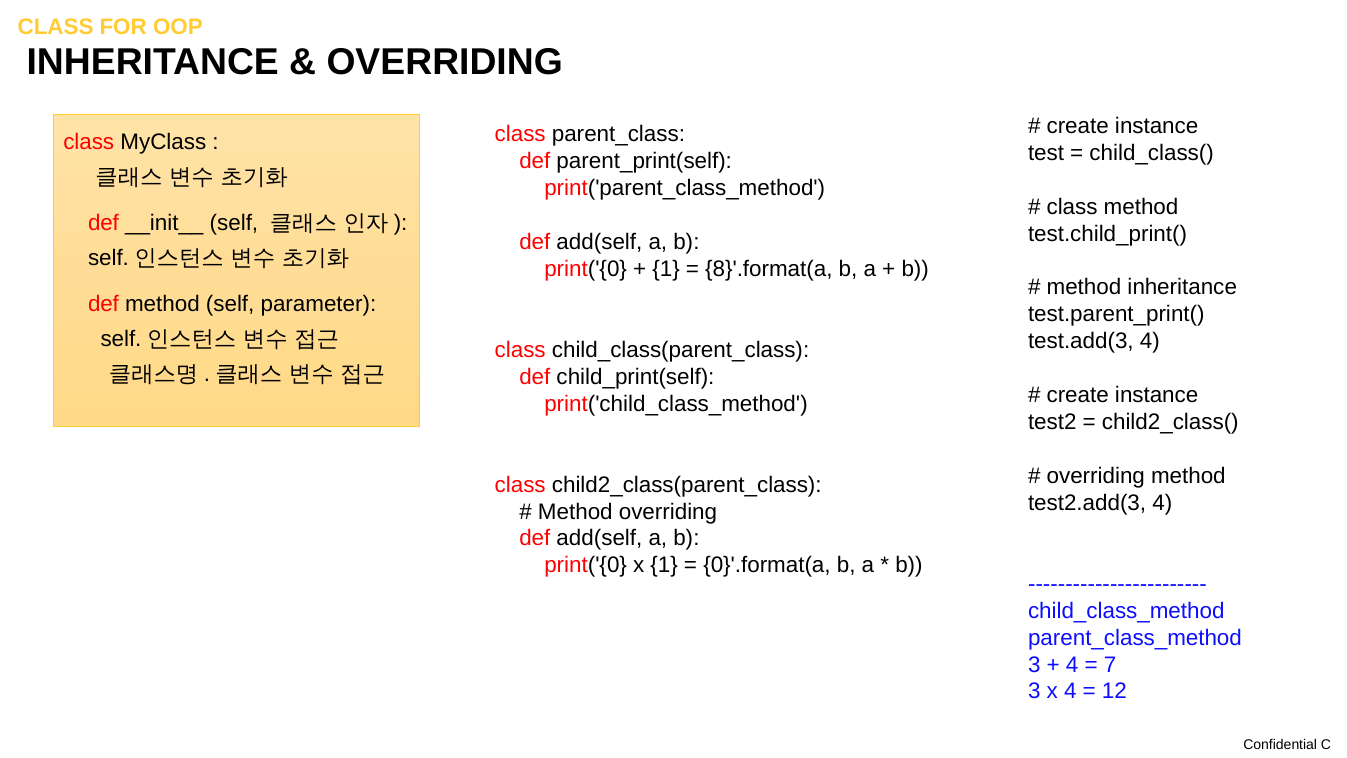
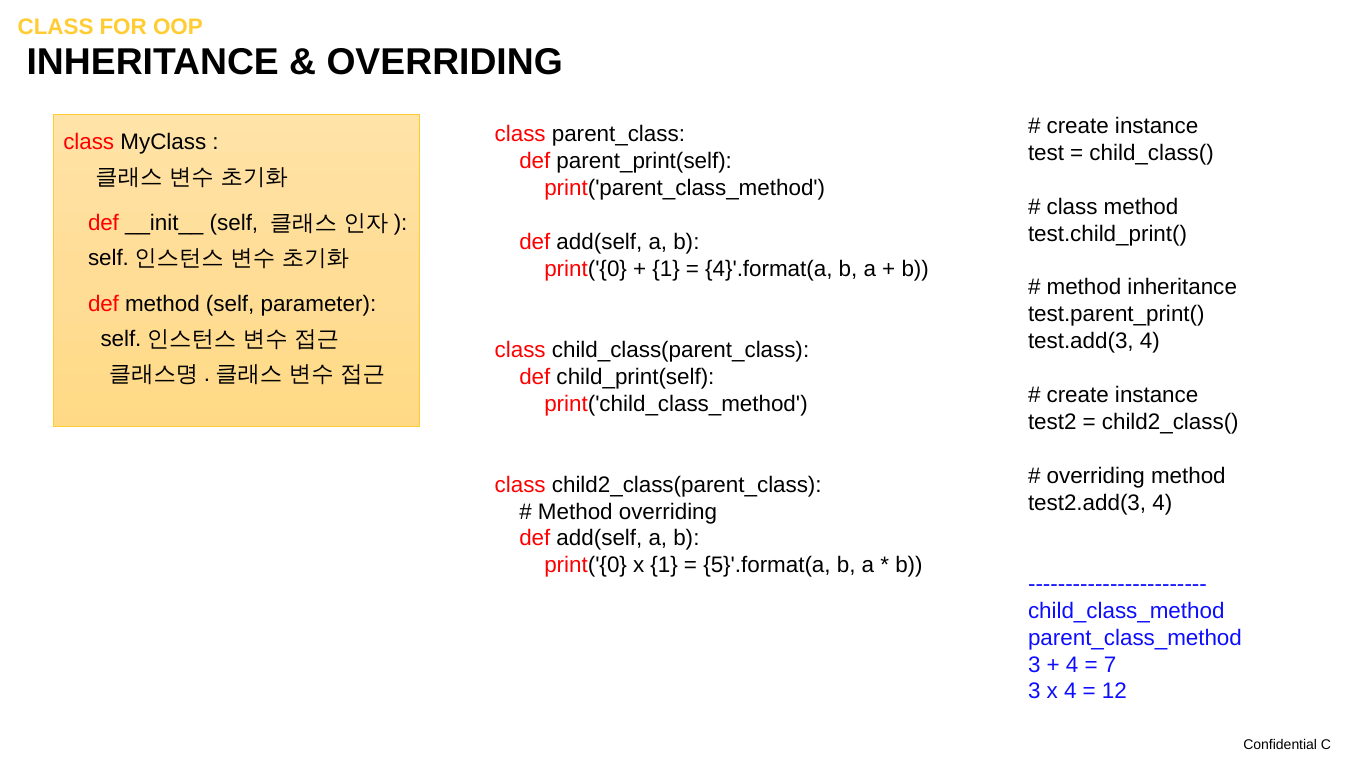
8}'.format(a: 8}'.format(a -> 4}'.format(a
0}'.format(a: 0}'.format(a -> 5}'.format(a
